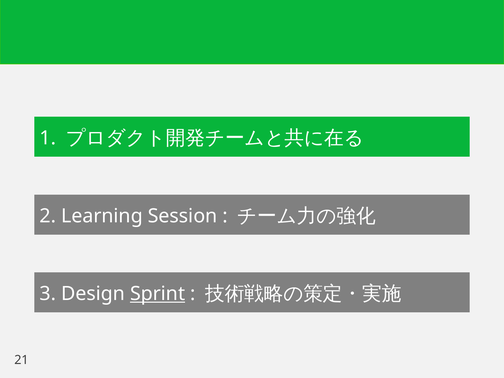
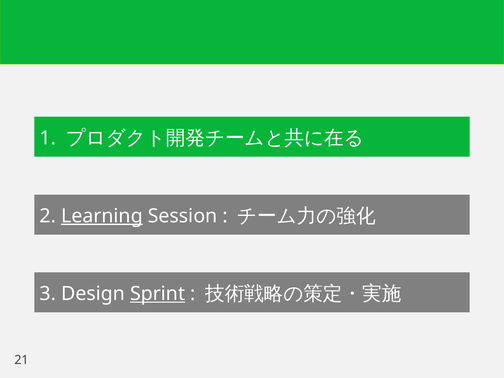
Learning underline: none -> present
